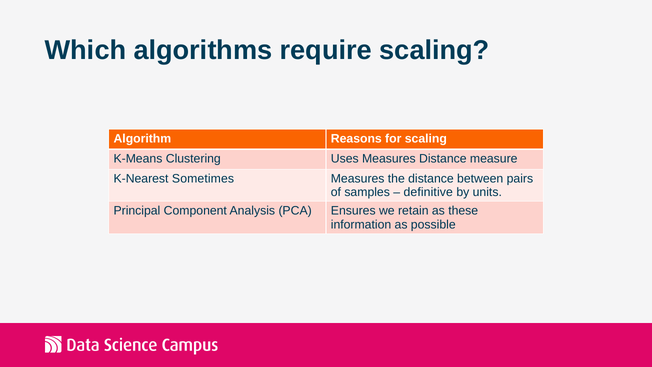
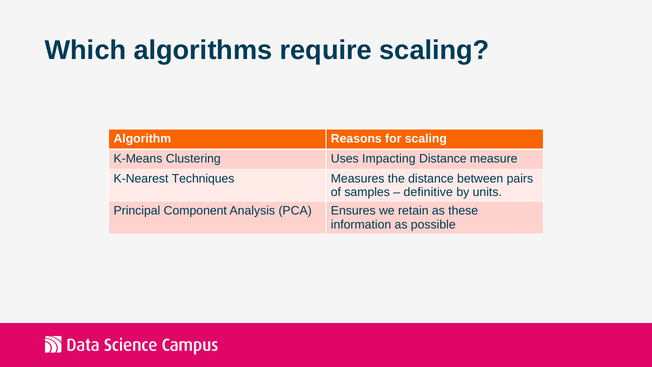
Uses Measures: Measures -> Impacting
Sometimes: Sometimes -> Techniques
